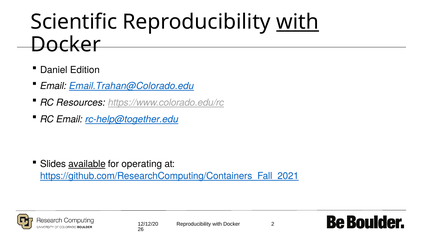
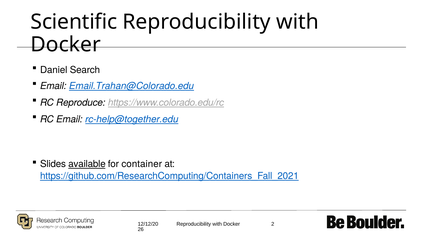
with at (298, 22) underline: present -> none
Edition: Edition -> Search
Resources: Resources -> Reproduce
operating: operating -> container
